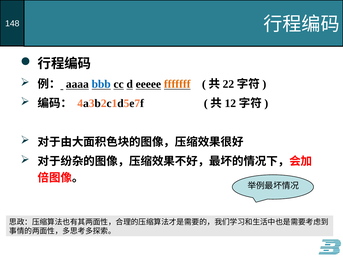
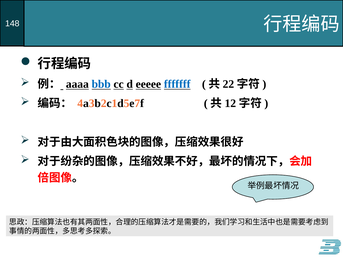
fffffff colour: orange -> blue
